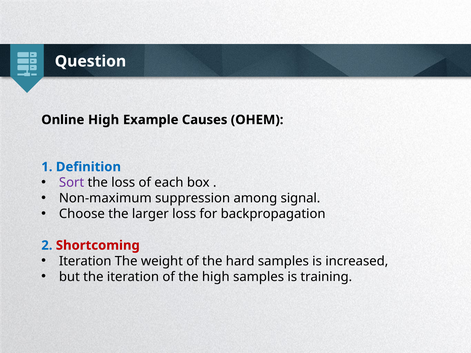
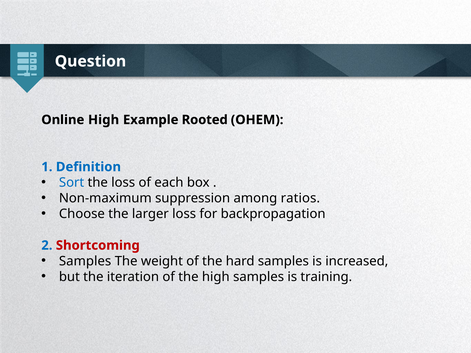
Causes: Causes -> Rooted
Sort colour: purple -> blue
signal: signal -> ratios
Iteration at (85, 261): Iteration -> Samples
